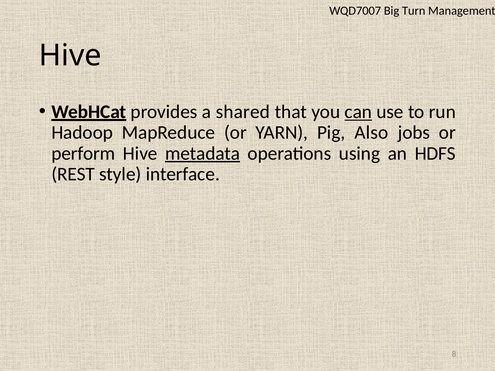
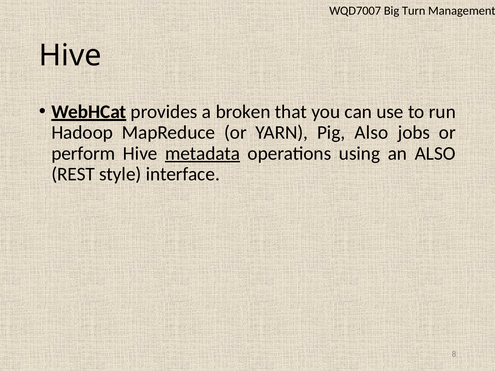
shared: shared -> broken
can underline: present -> none
an HDFS: HDFS -> ALSO
